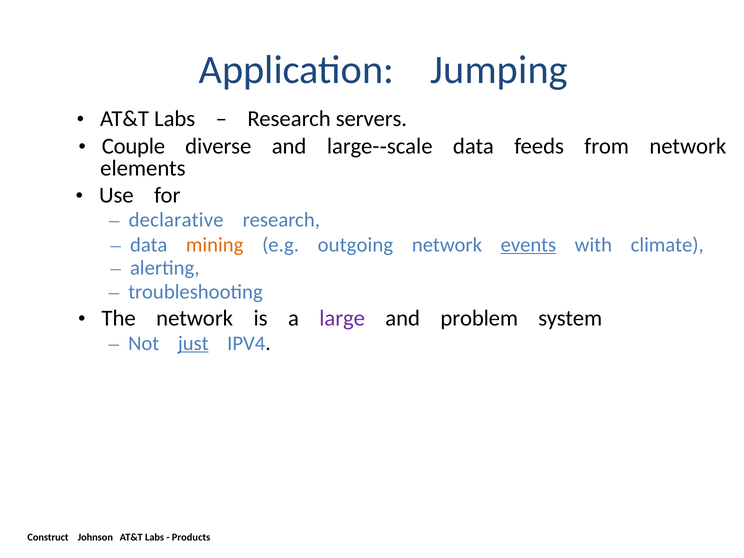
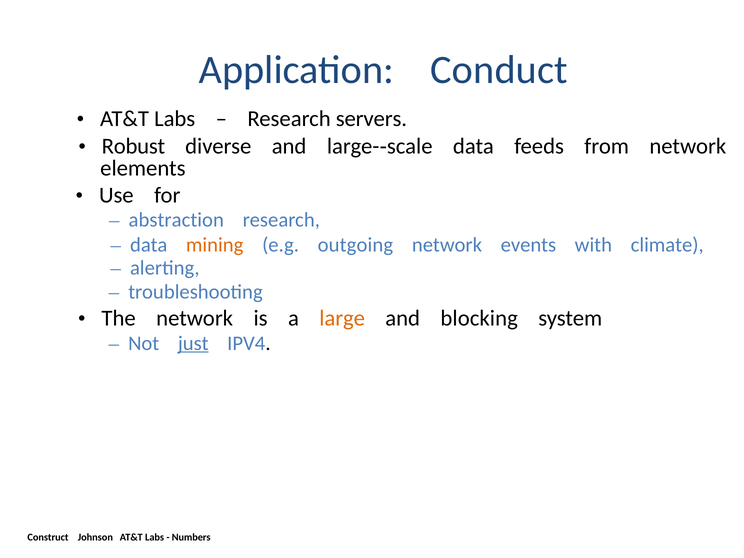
Jumping: Jumping -> Conduct
Couple: Couple -> Robust
declarative: declarative -> abstraction
events underline: present -> none
large colour: purple -> orange
problem: problem -> blocking
Products: Products -> Numbers
